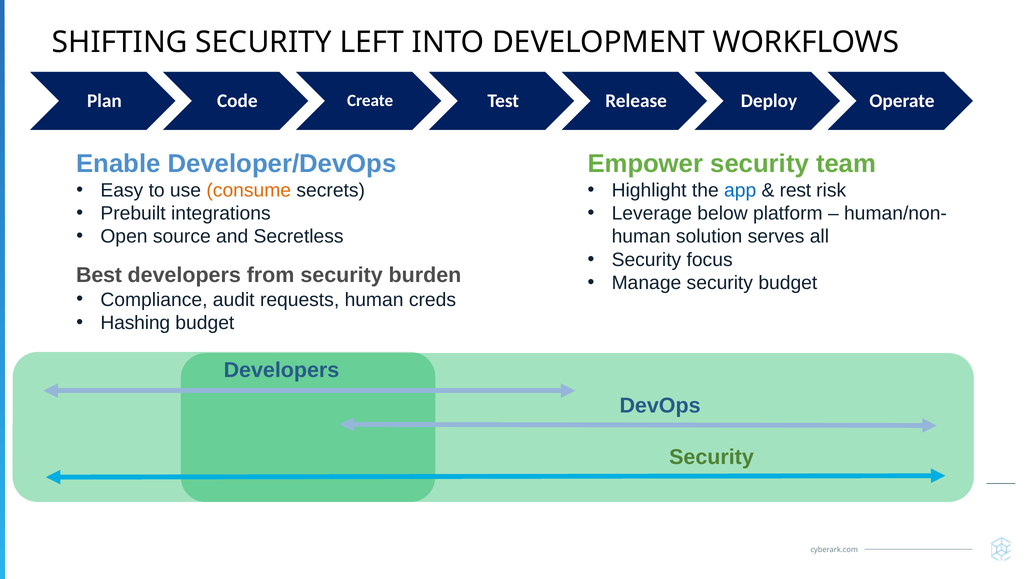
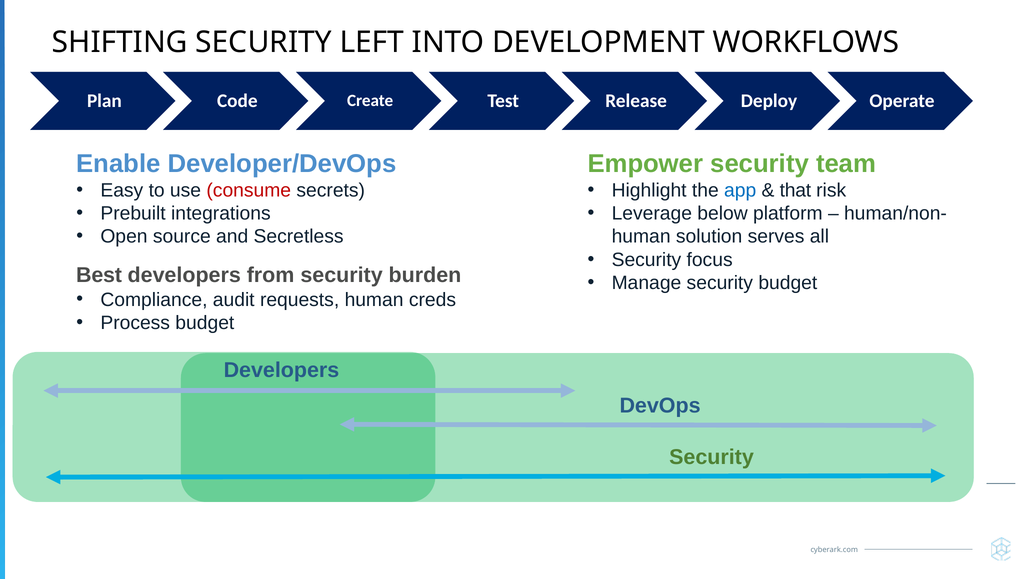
consume colour: orange -> red
rest: rest -> that
Hashing: Hashing -> Process
